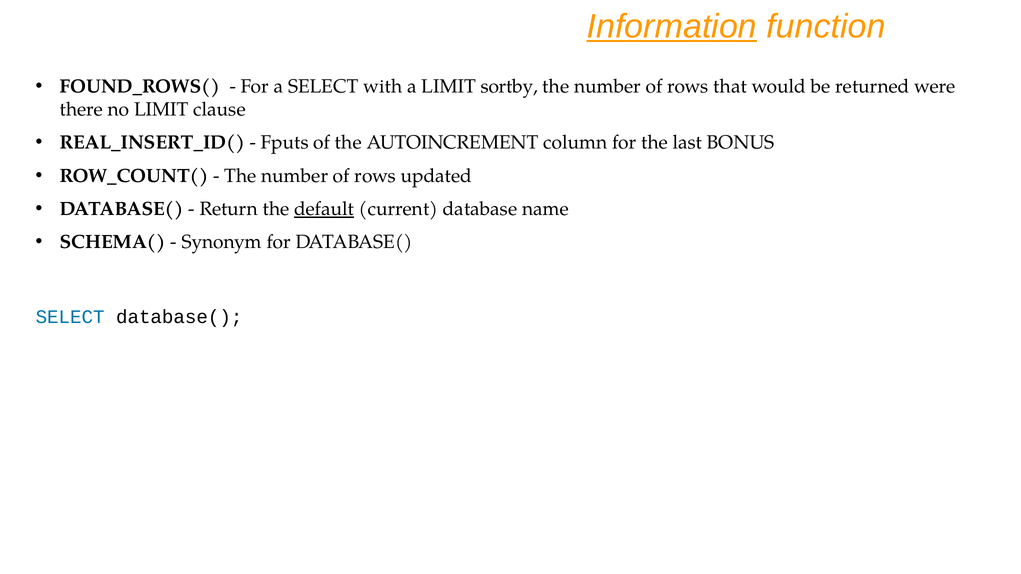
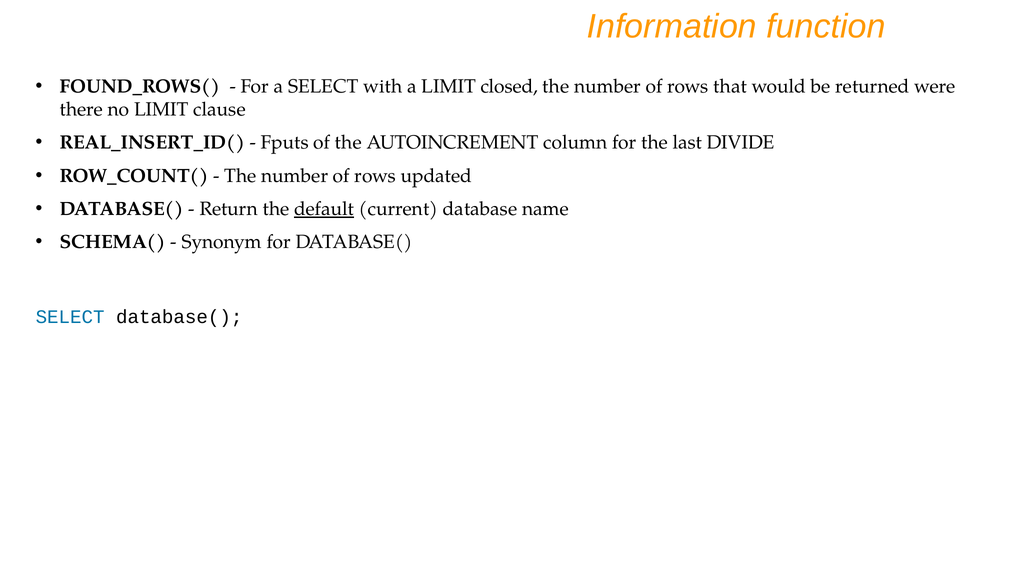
Information underline: present -> none
sortby: sortby -> closed
BONUS: BONUS -> DIVIDE
